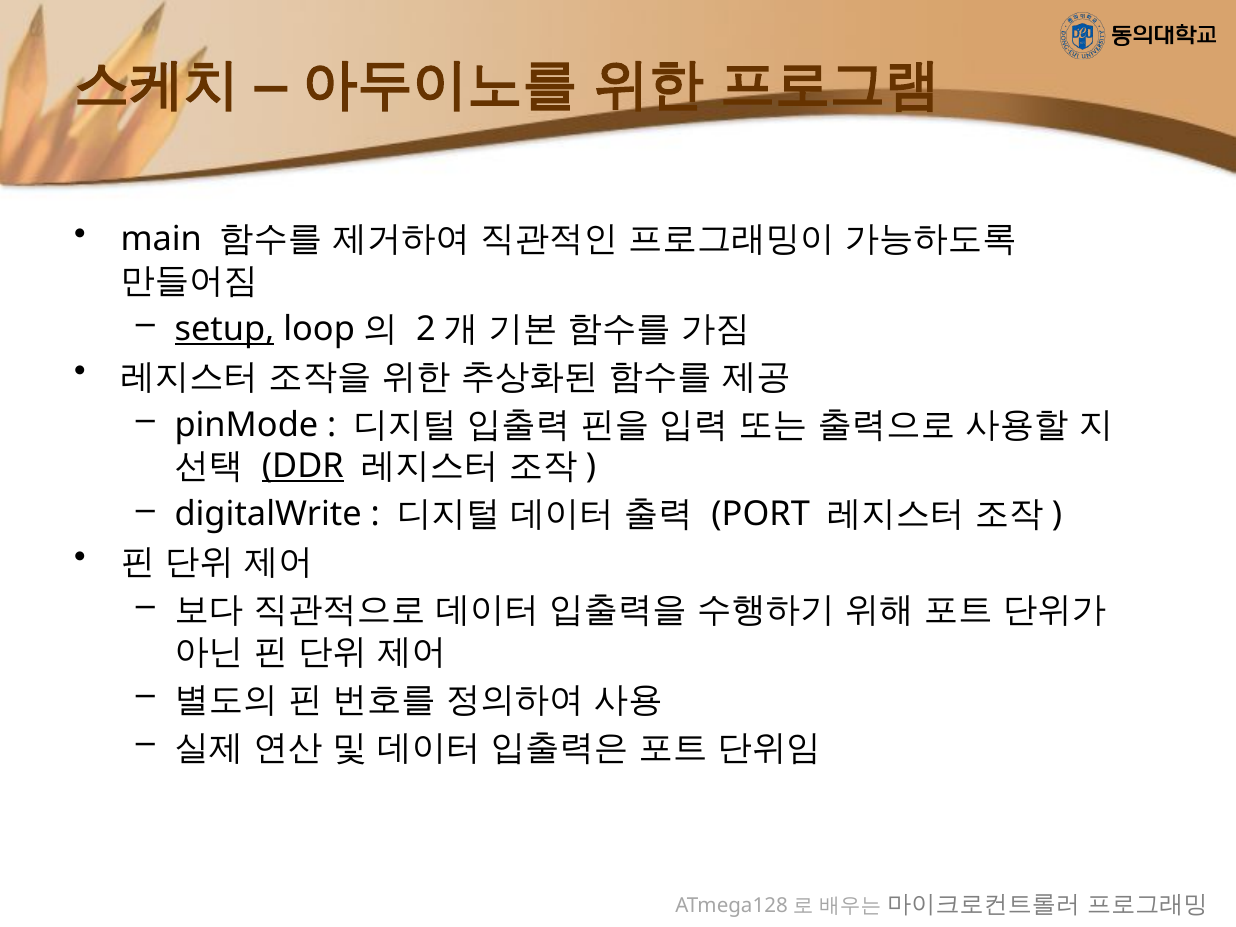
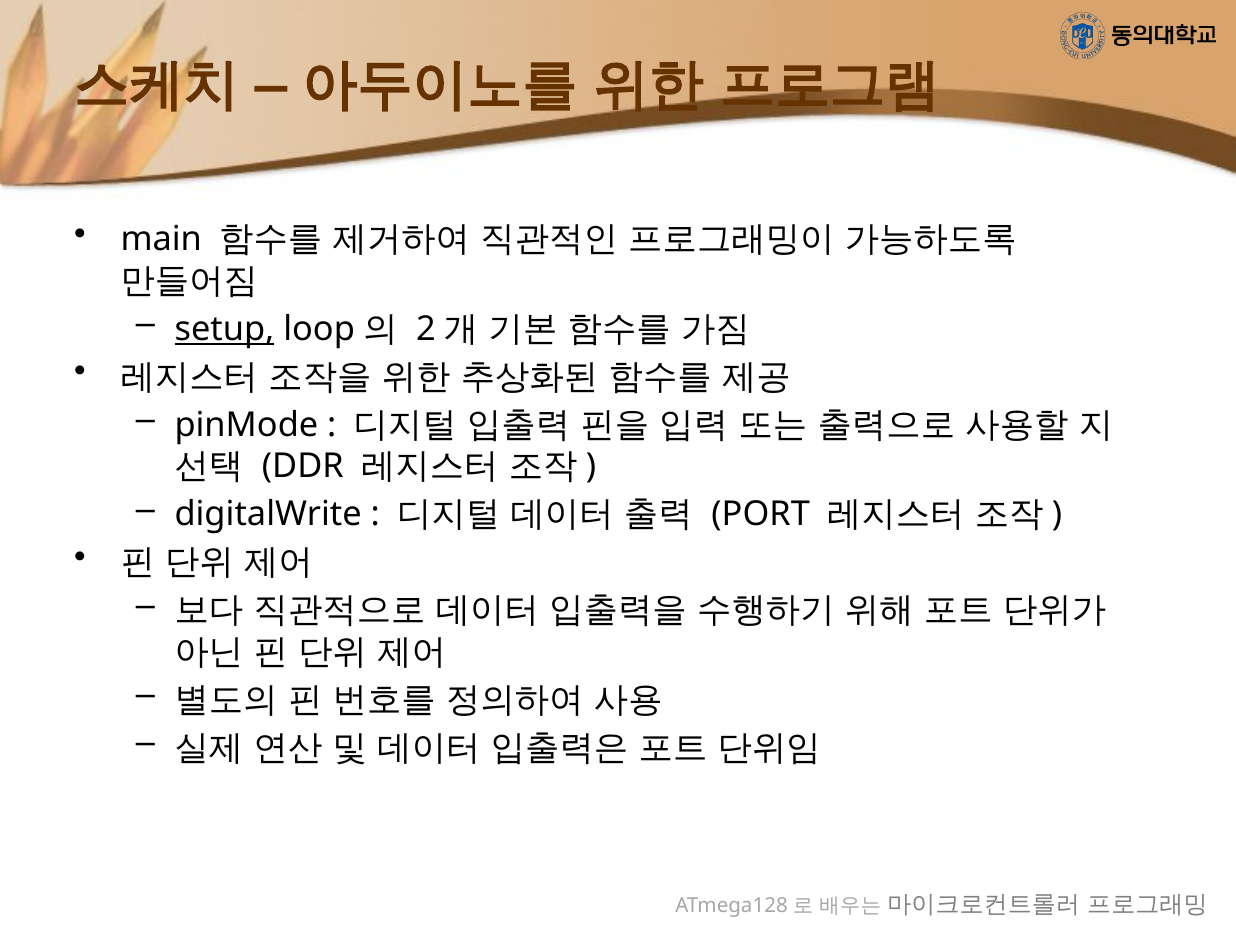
DDR underline: present -> none
